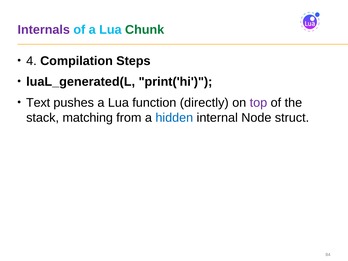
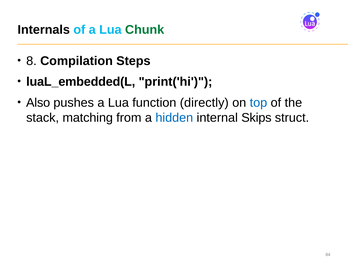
Internals colour: purple -> black
4: 4 -> 8
luaL_generated(L: luaL_generated(L -> luaL_embedded(L
Text: Text -> Also
top colour: purple -> blue
Node: Node -> Skips
